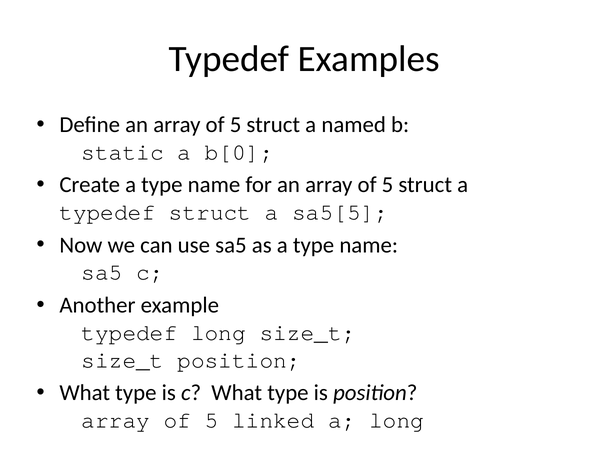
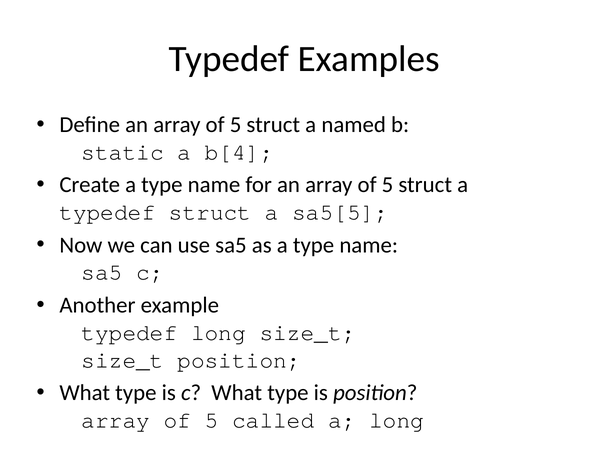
b[0: b[0 -> b[4
linked: linked -> called
